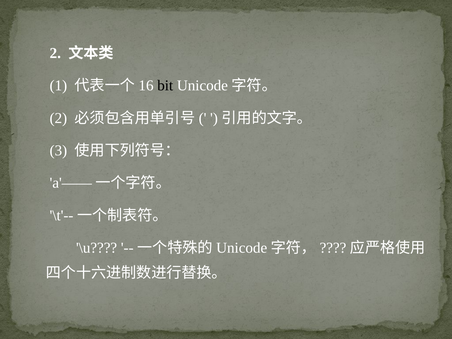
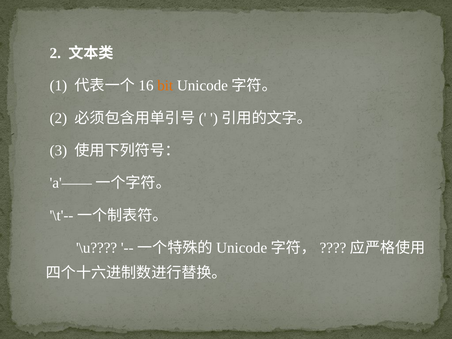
bit colour: black -> orange
